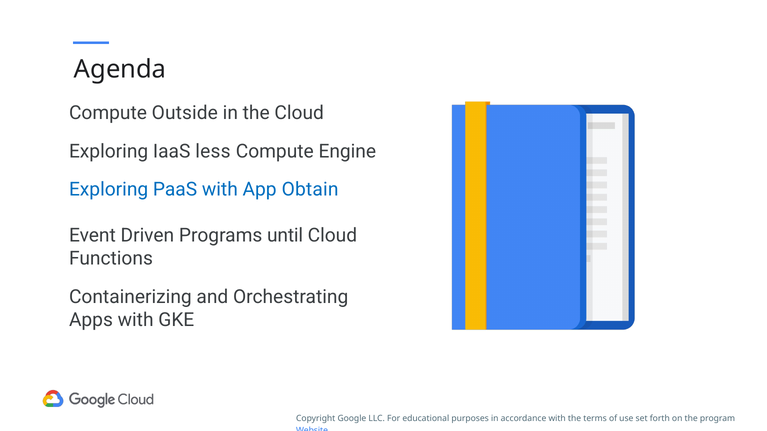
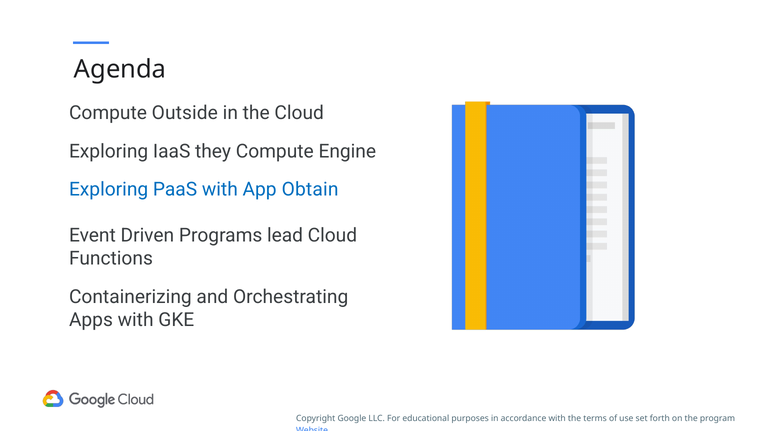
less: less -> they
until: until -> lead
